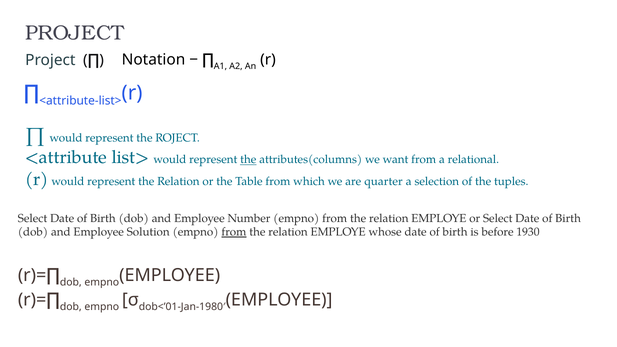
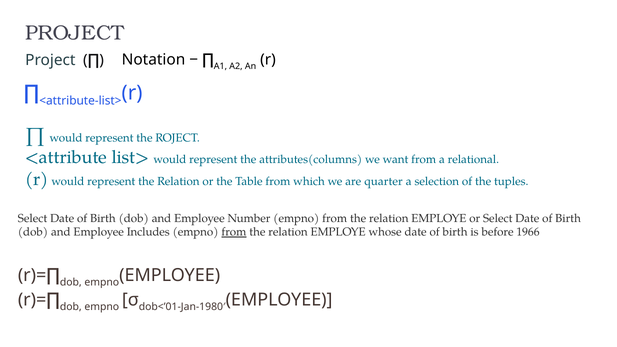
the at (248, 160) underline: present -> none
Solution: Solution -> Includes
1930: 1930 -> 1966
